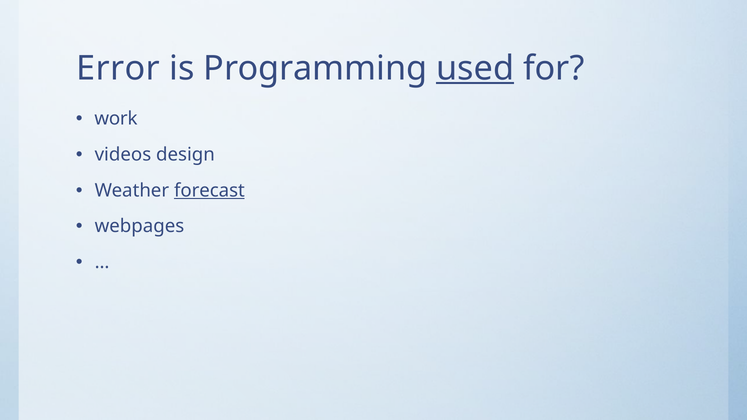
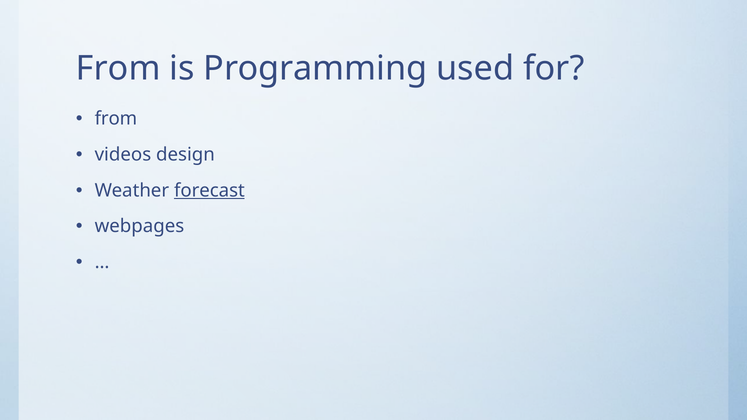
Error at (118, 68): Error -> From
used underline: present -> none
work at (116, 119): work -> from
